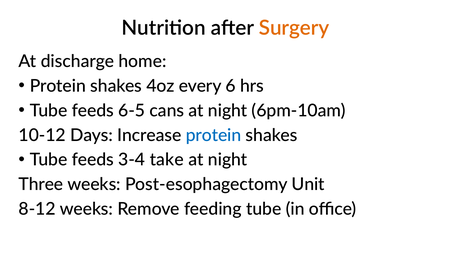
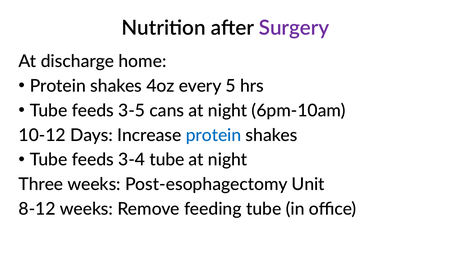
Surgery colour: orange -> purple
6: 6 -> 5
6-5: 6-5 -> 3-5
3-4 take: take -> tube
